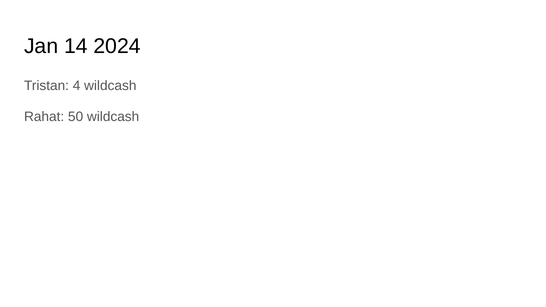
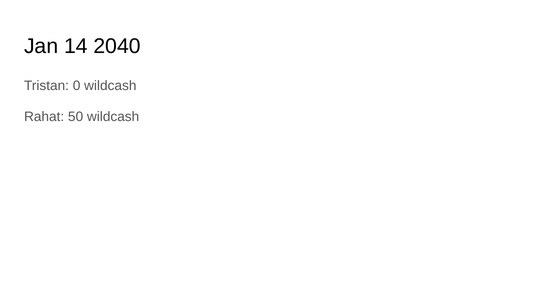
2024: 2024 -> 2040
4: 4 -> 0
